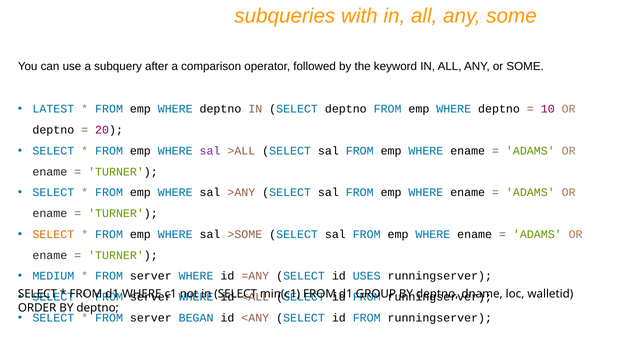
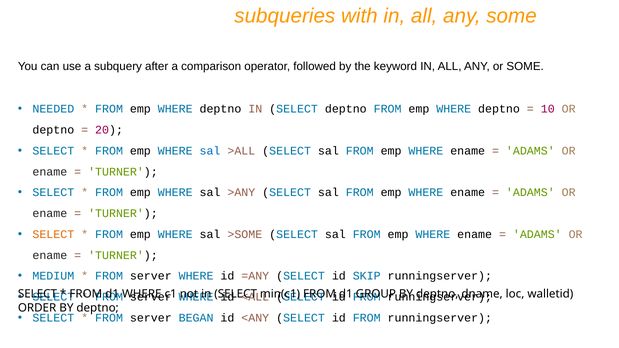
LATEST: LATEST -> NEEDED
sal at (210, 151) colour: purple -> blue
USES: USES -> SKIP
